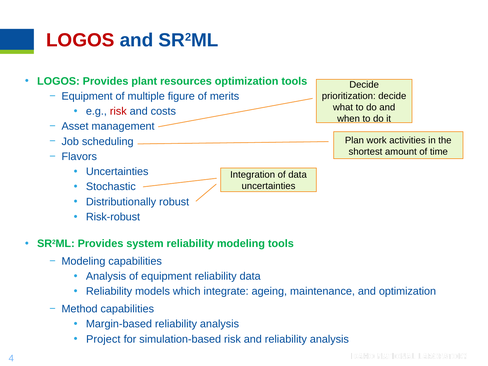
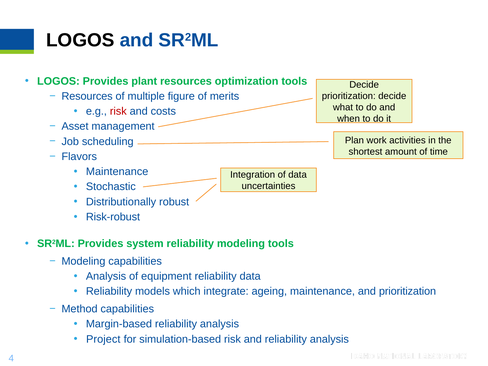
LOGOS at (80, 40) colour: red -> black
Equipment at (87, 96): Equipment -> Resources
Uncertainties at (117, 172): Uncertainties -> Maintenance
and optimization: optimization -> prioritization
